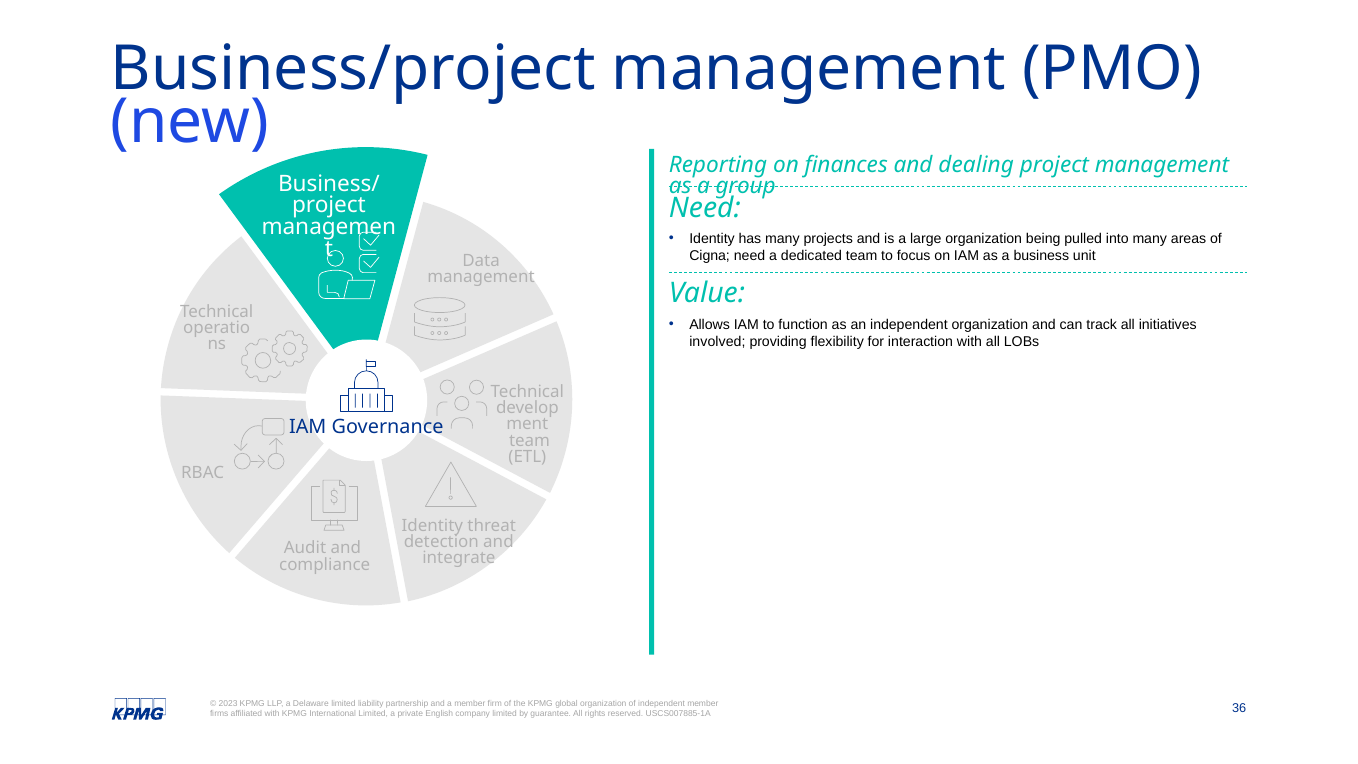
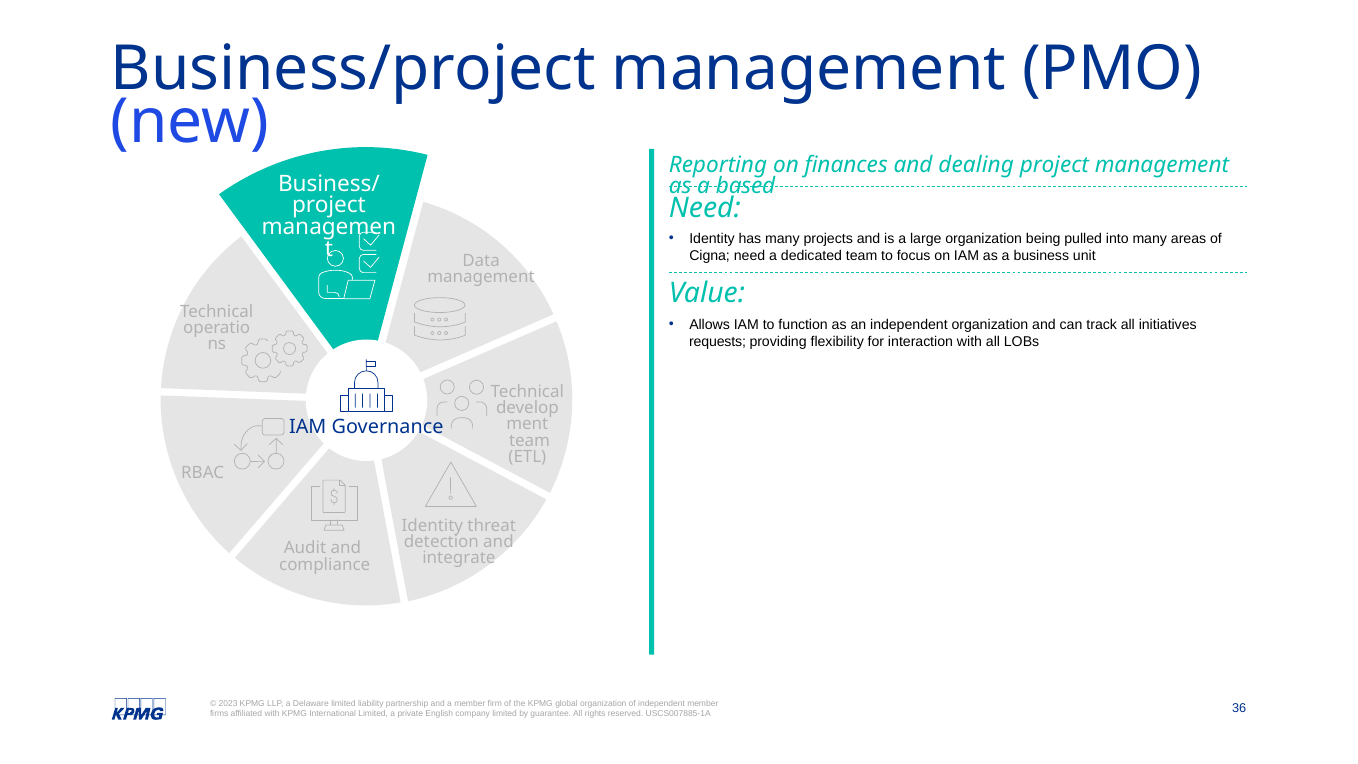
group: group -> based
involved: involved -> requests
